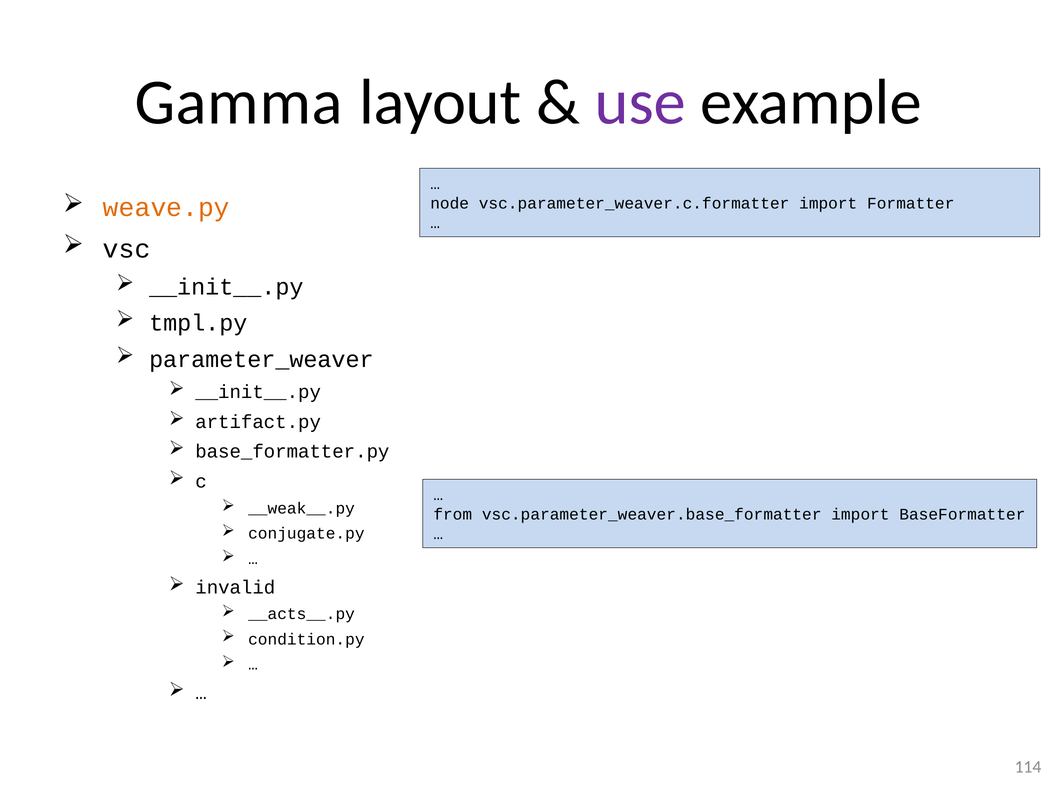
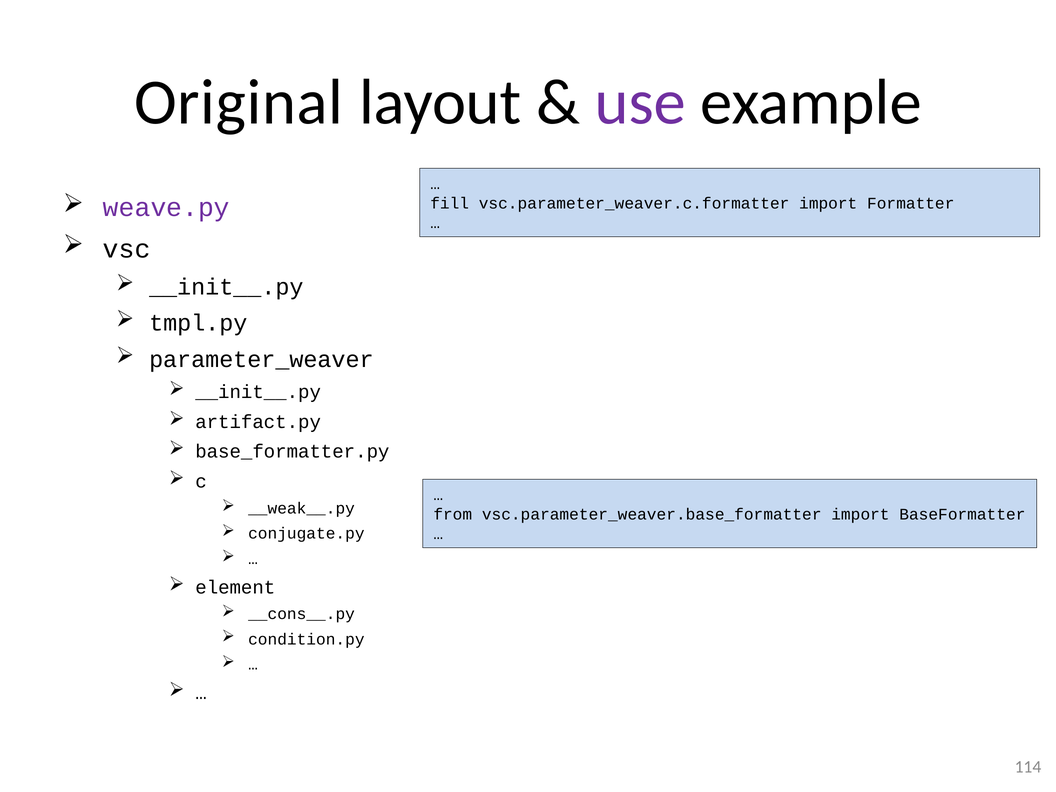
Gamma: Gamma -> Original
weave.py colour: orange -> purple
node: node -> fill
invalid: invalid -> element
__acts__.py: __acts__.py -> __cons__.py
